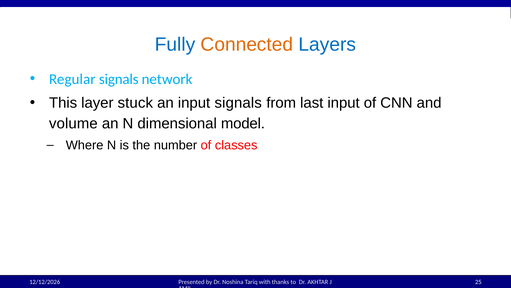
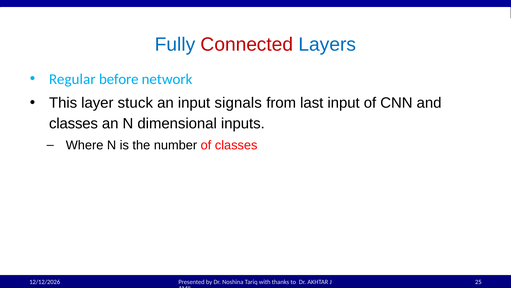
Connected colour: orange -> red
Regular signals: signals -> before
volume at (73, 123): volume -> classes
model: model -> inputs
